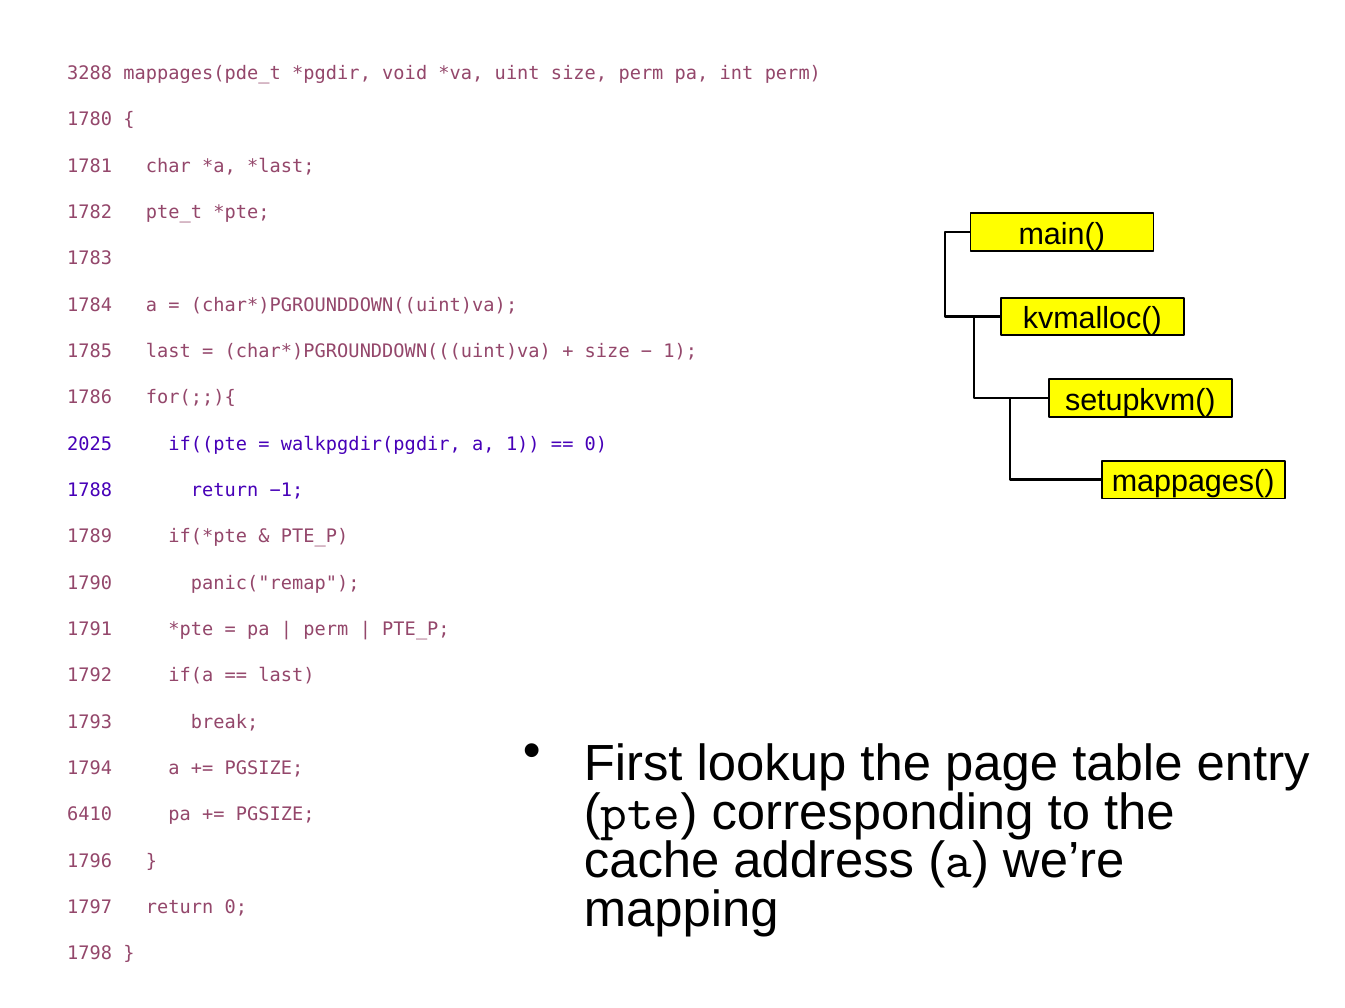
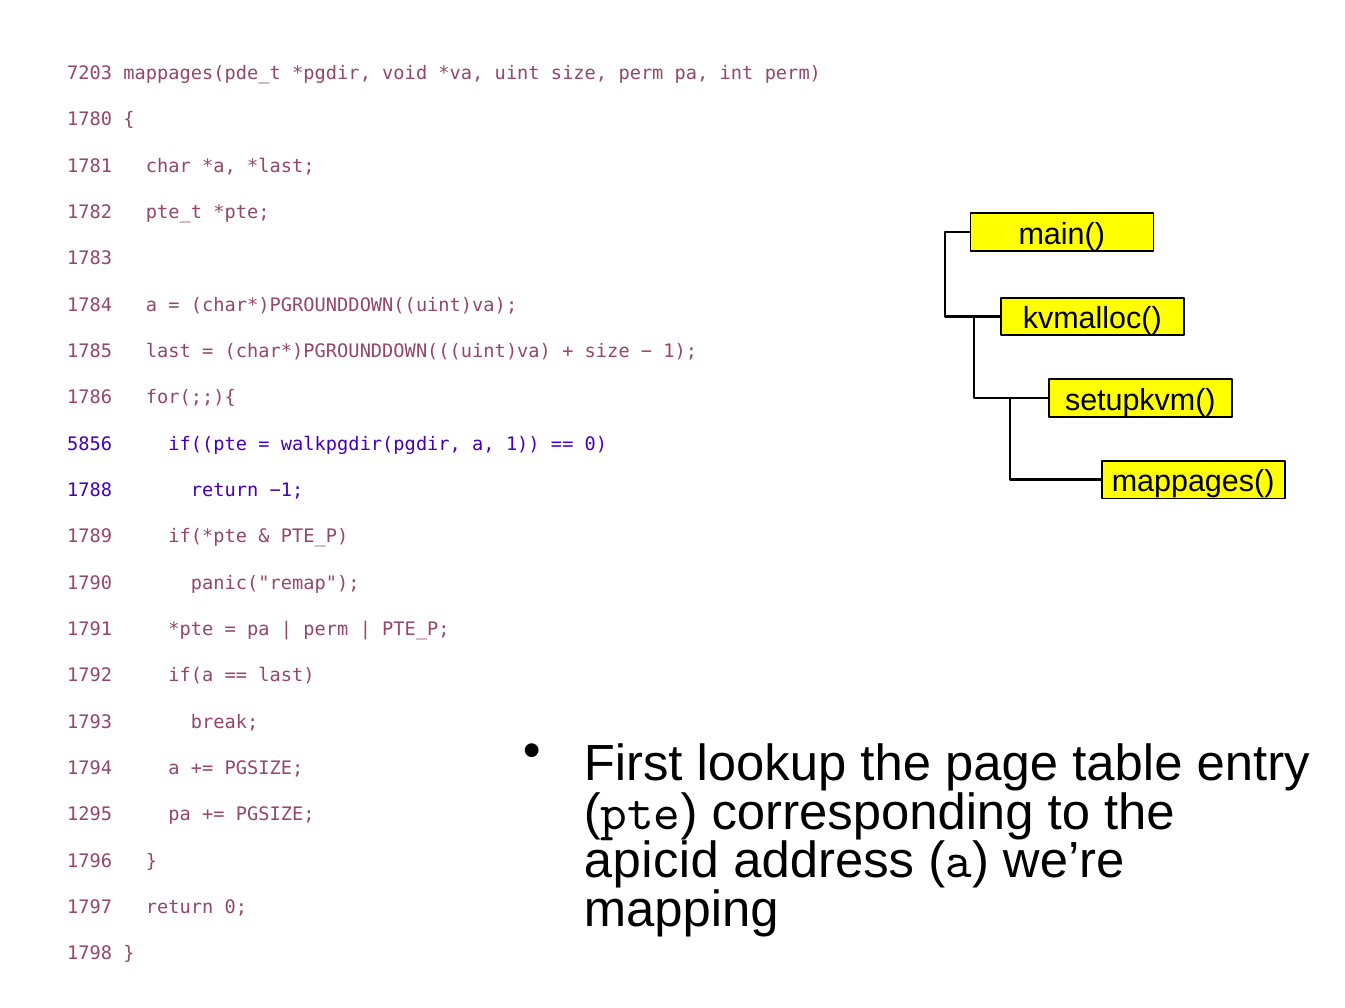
3288: 3288 -> 7203
2025: 2025 -> 5856
6410: 6410 -> 1295
cache: cache -> apicid
